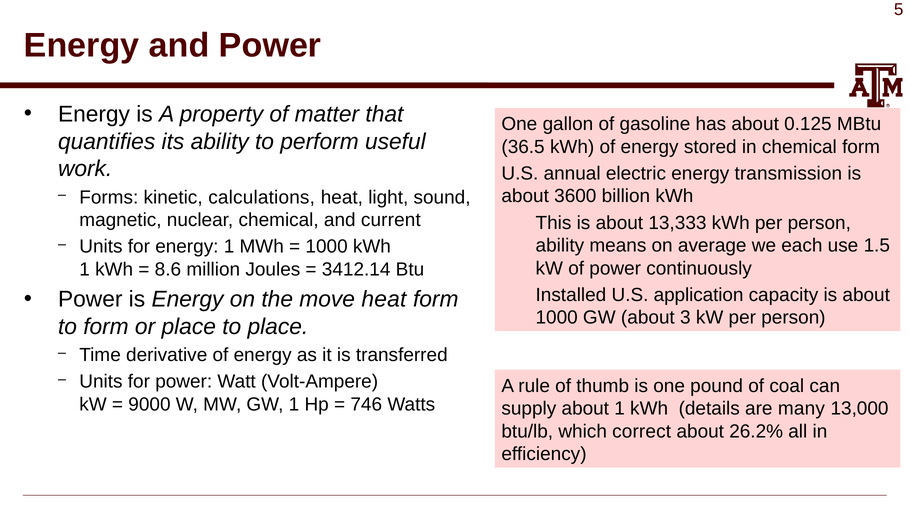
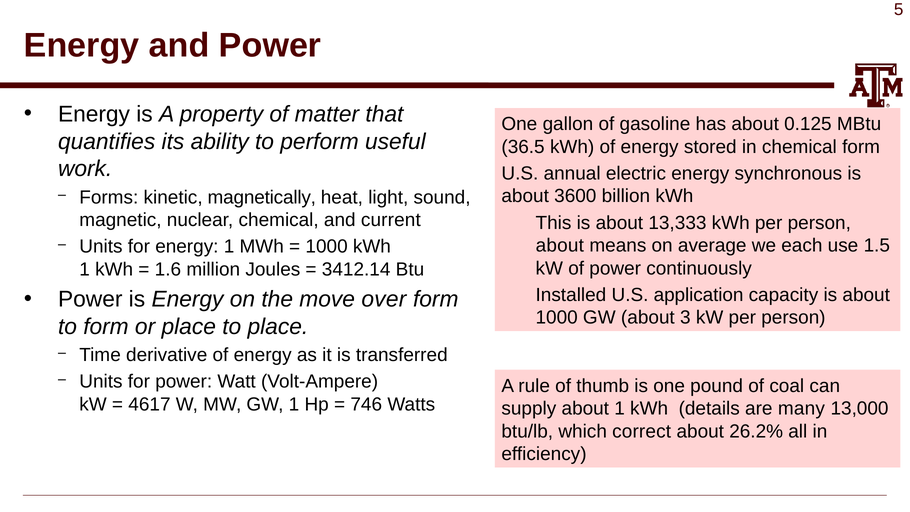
transmission: transmission -> synchronous
calculations: calculations -> magnetically
ability at (560, 245): ability -> about
8.6: 8.6 -> 1.6
move heat: heat -> over
9000: 9000 -> 4617
